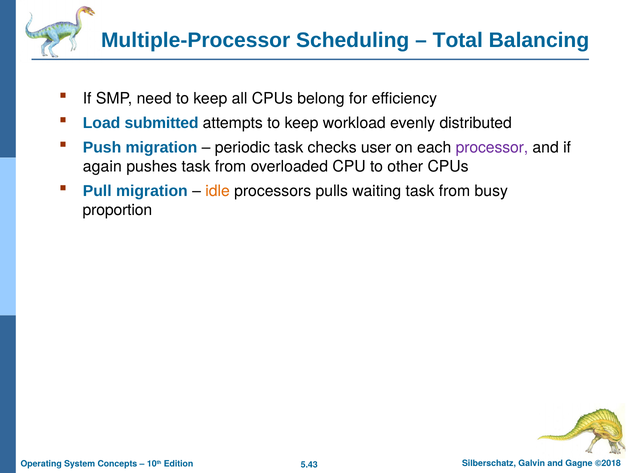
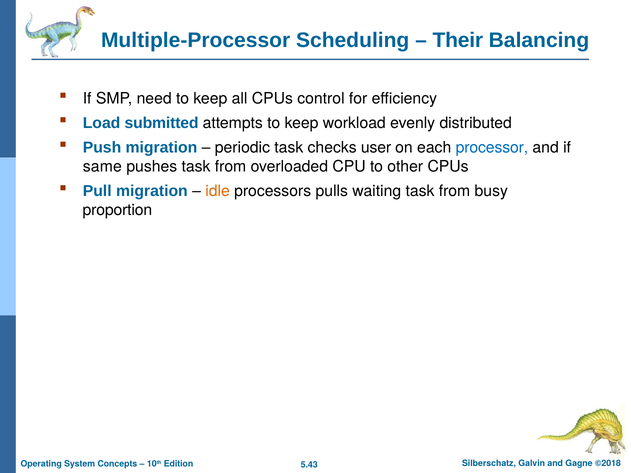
Total: Total -> Their
belong: belong -> control
processor colour: purple -> blue
again: again -> same
